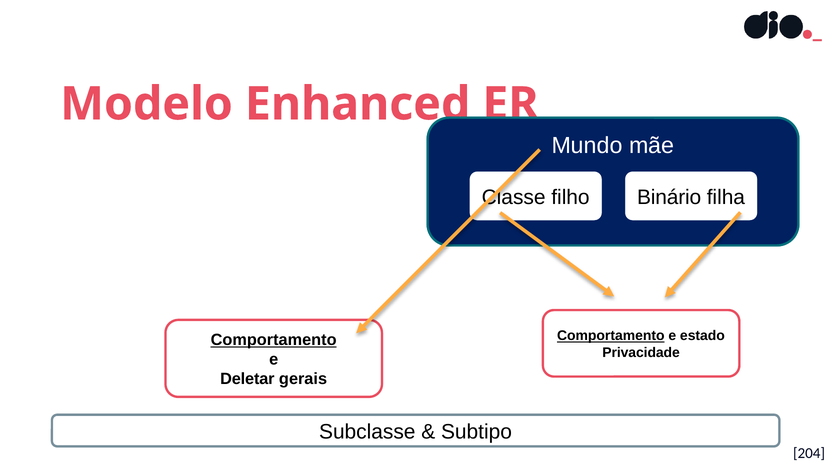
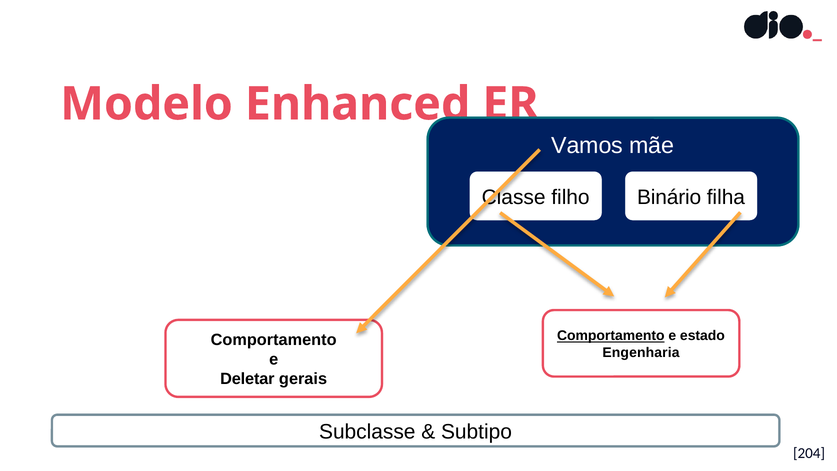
Mundo: Mundo -> Vamos
Comportamento at (274, 340) underline: present -> none
Privacidade: Privacidade -> Engenharia
